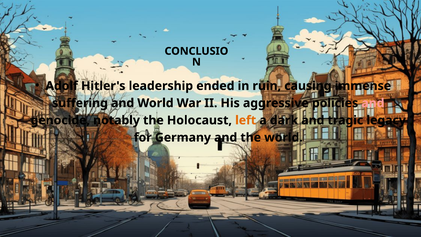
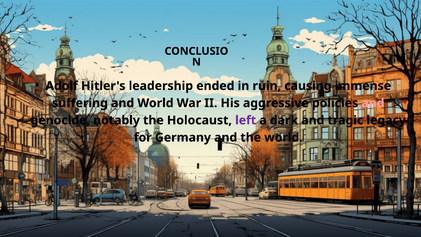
left colour: orange -> purple
